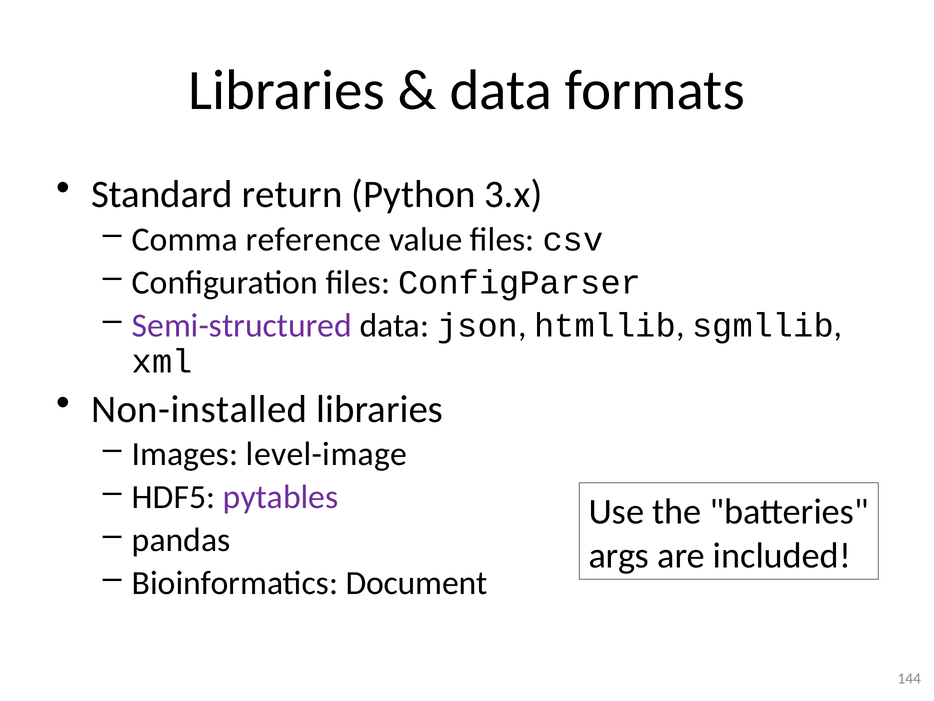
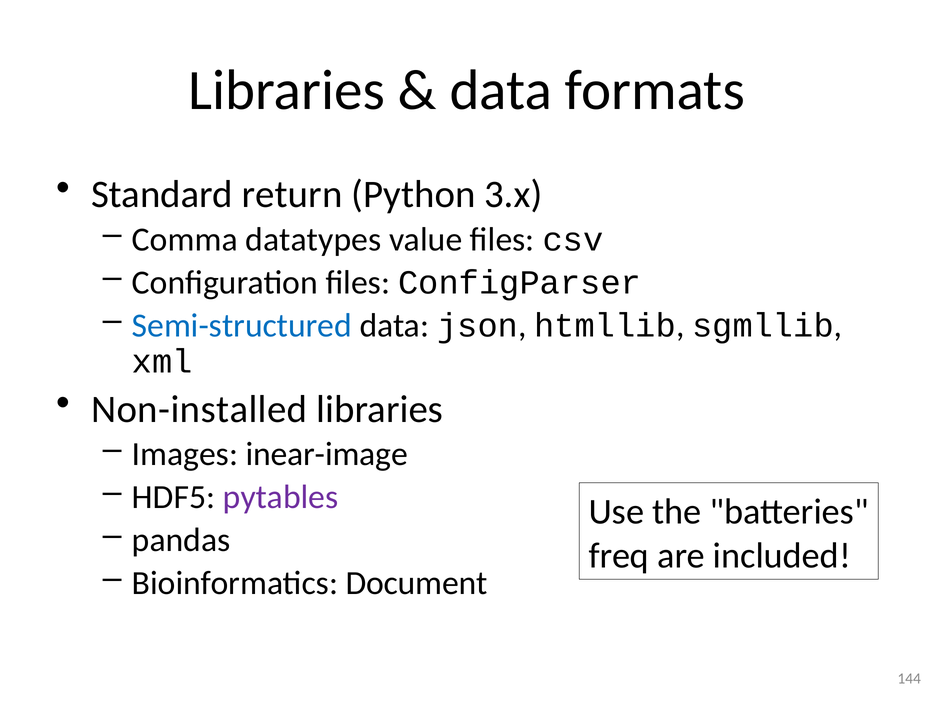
reference: reference -> datatypes
Semi-structured colour: purple -> blue
level-image: level-image -> inear-image
args: args -> freq
